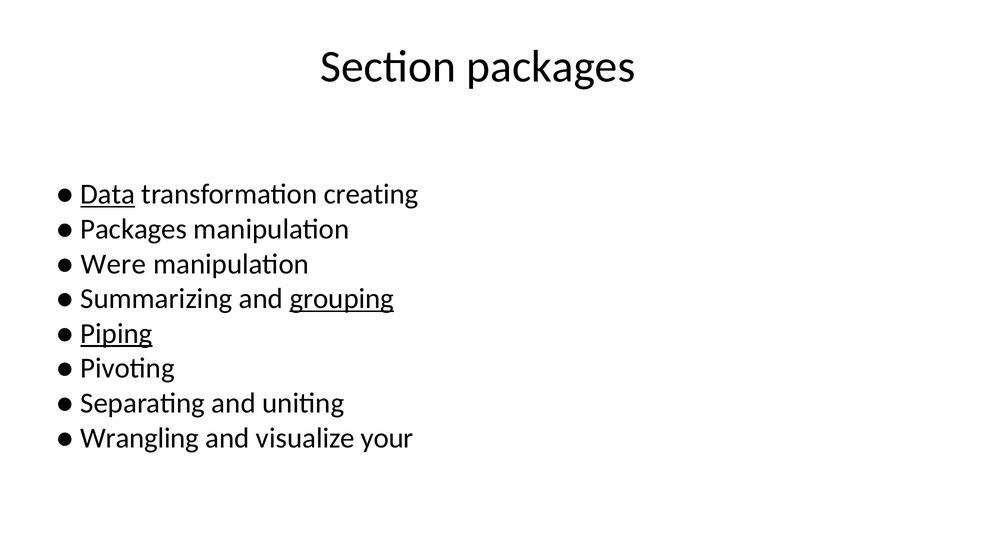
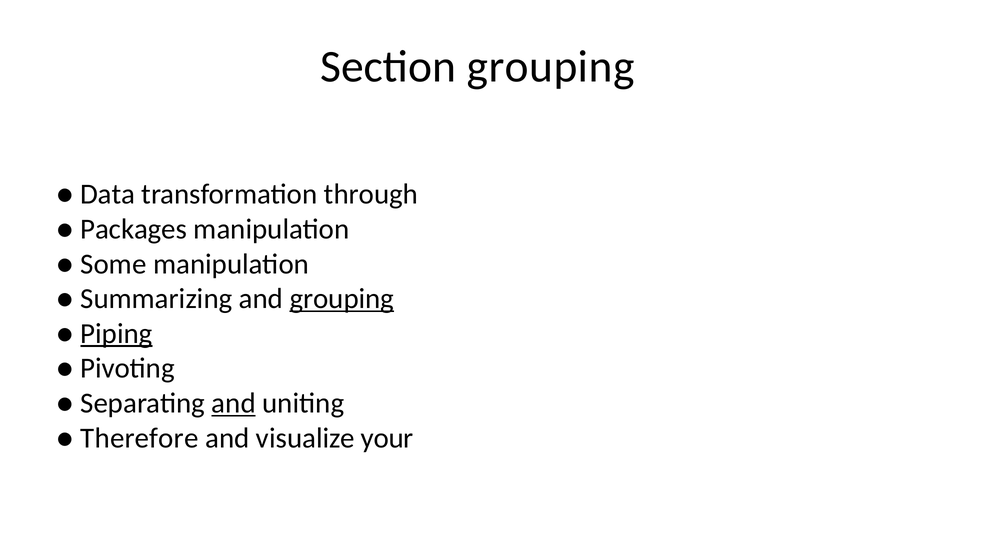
Section packages: packages -> grouping
Data underline: present -> none
creating: creating -> through
Were: Were -> Some
and at (234, 403) underline: none -> present
Wrangling: Wrangling -> Therefore
